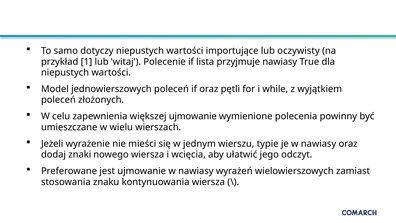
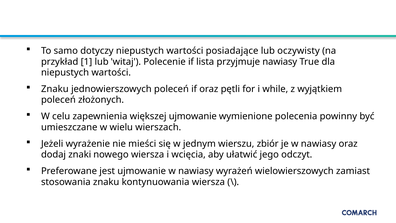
importujące: importujące -> posiadające
Model at (55, 89): Model -> Znaku
typie: typie -> zbiór
